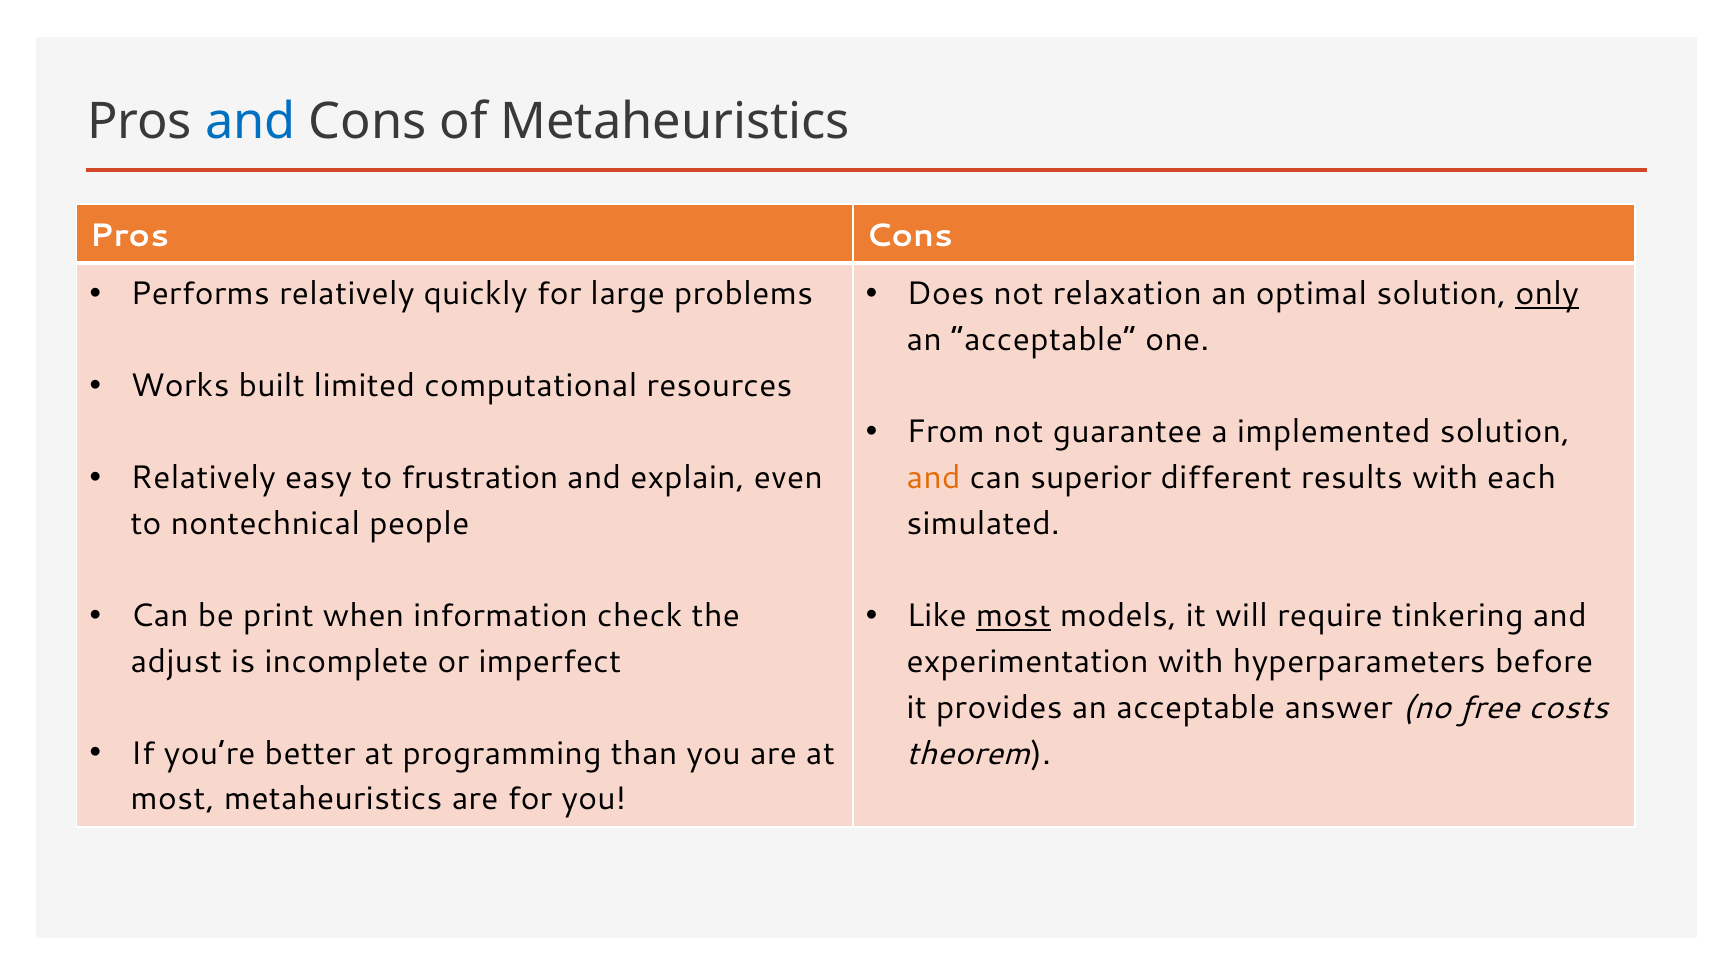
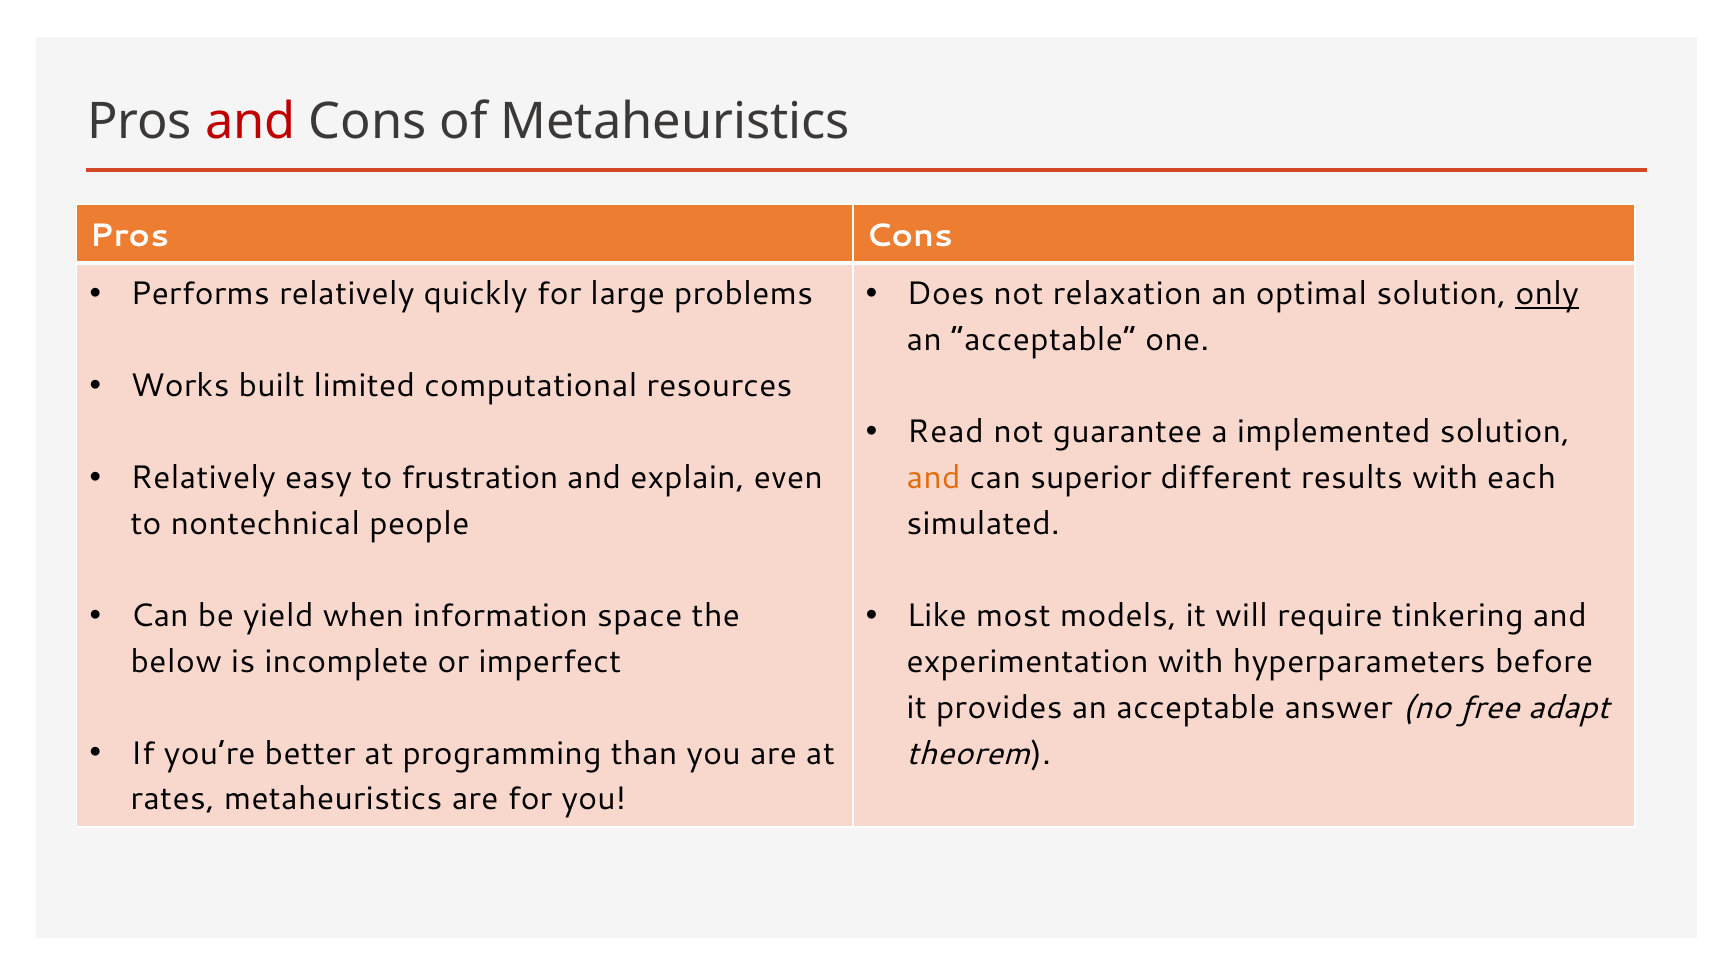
and at (250, 121) colour: blue -> red
From: From -> Read
print: print -> yield
check: check -> space
most at (1013, 616) underline: present -> none
adjust: adjust -> below
costs: costs -> adapt
most at (173, 799): most -> rates
